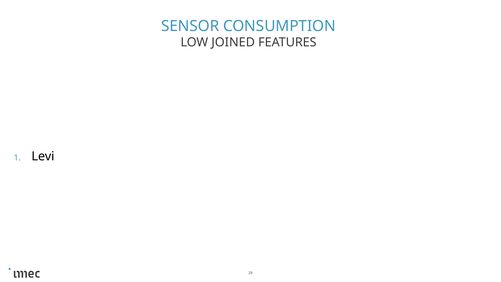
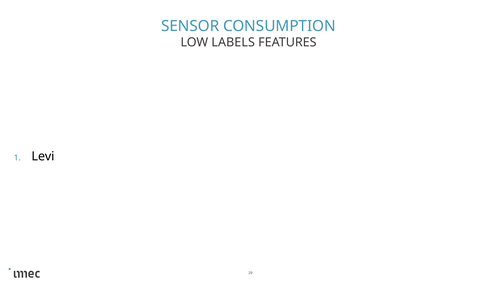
JOINED: JOINED -> LABELS
